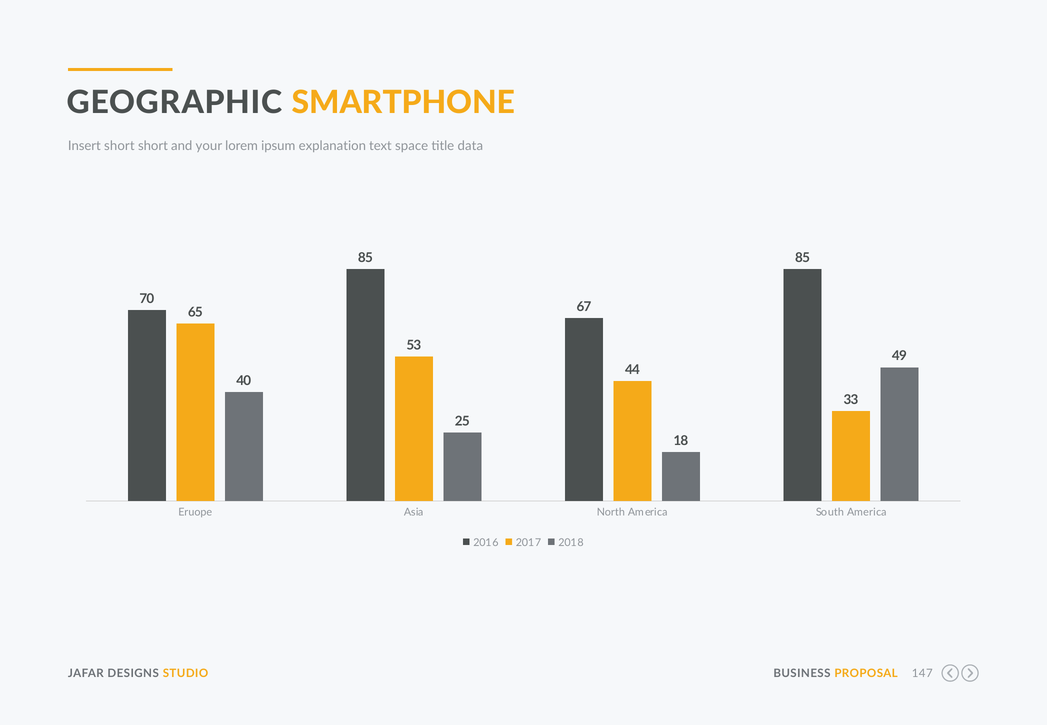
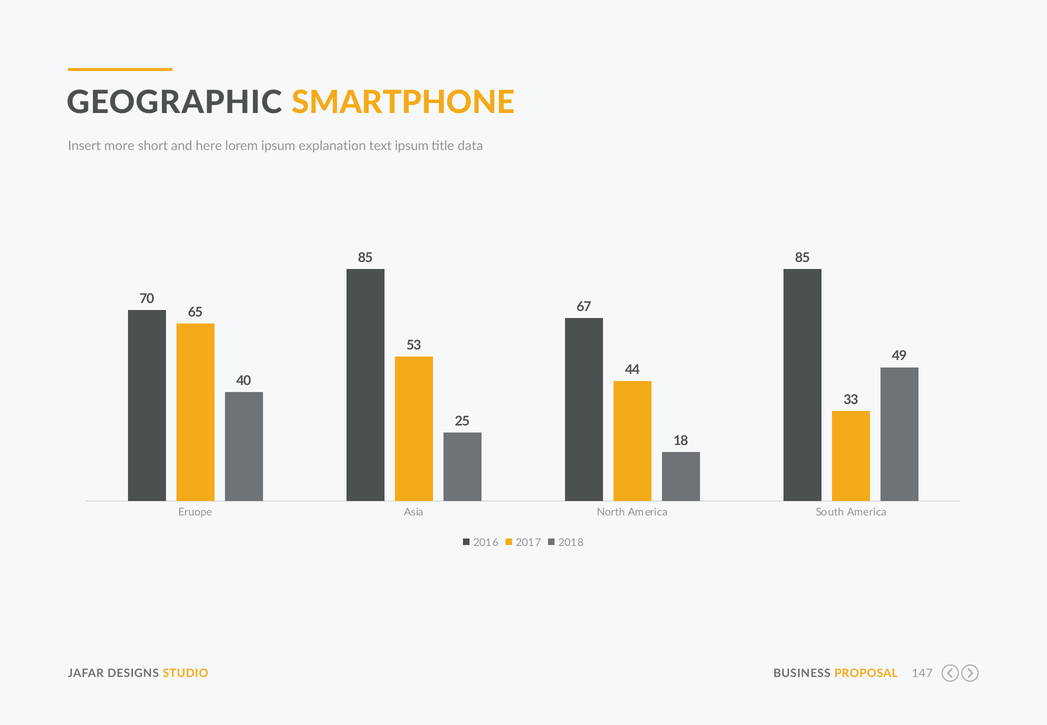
Insert short: short -> more
your: your -> here
text space: space -> ipsum
